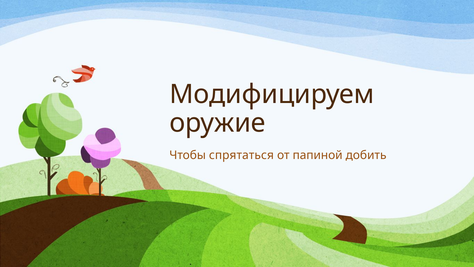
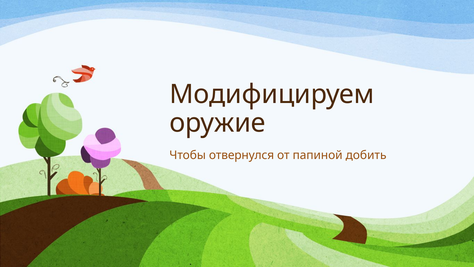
спрятаться: спрятаться -> отвернулся
